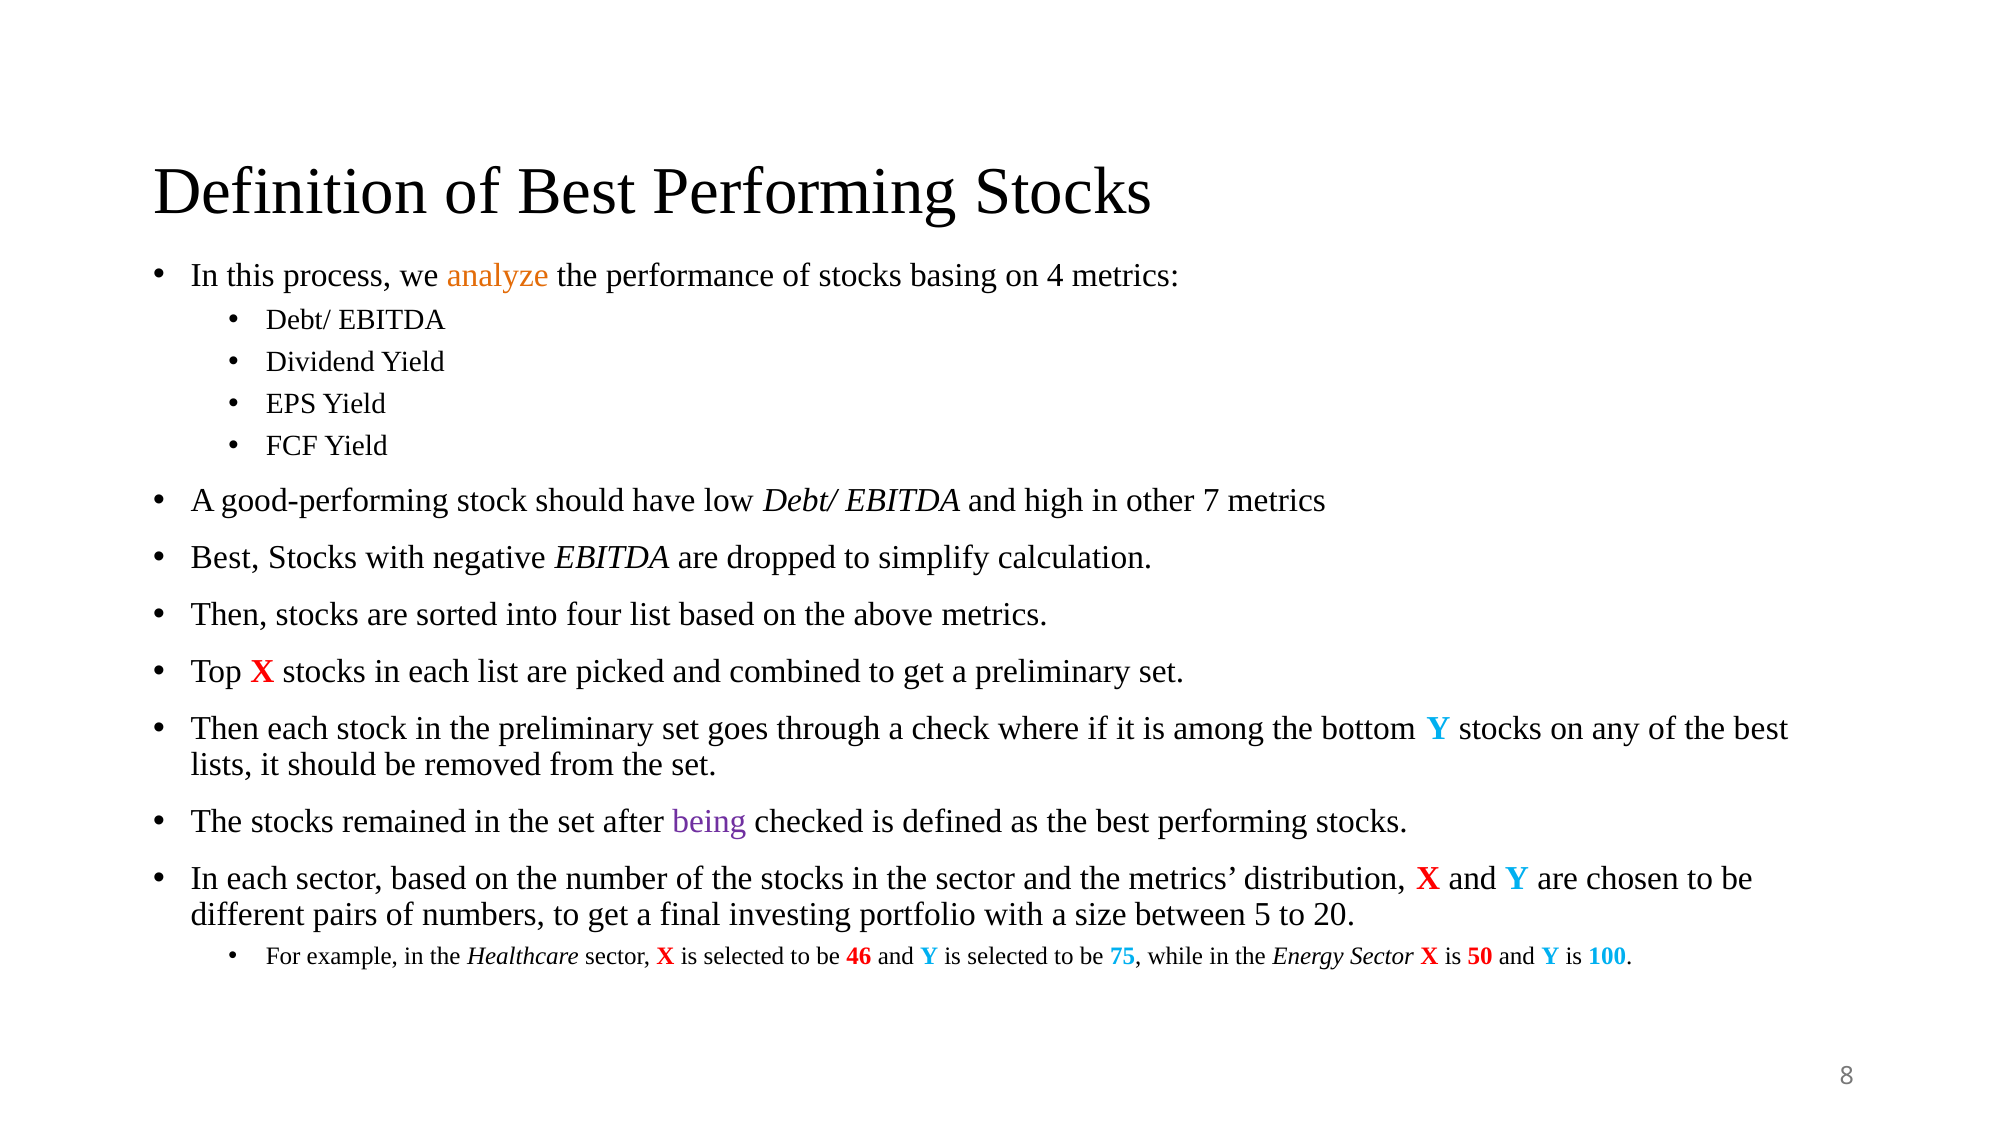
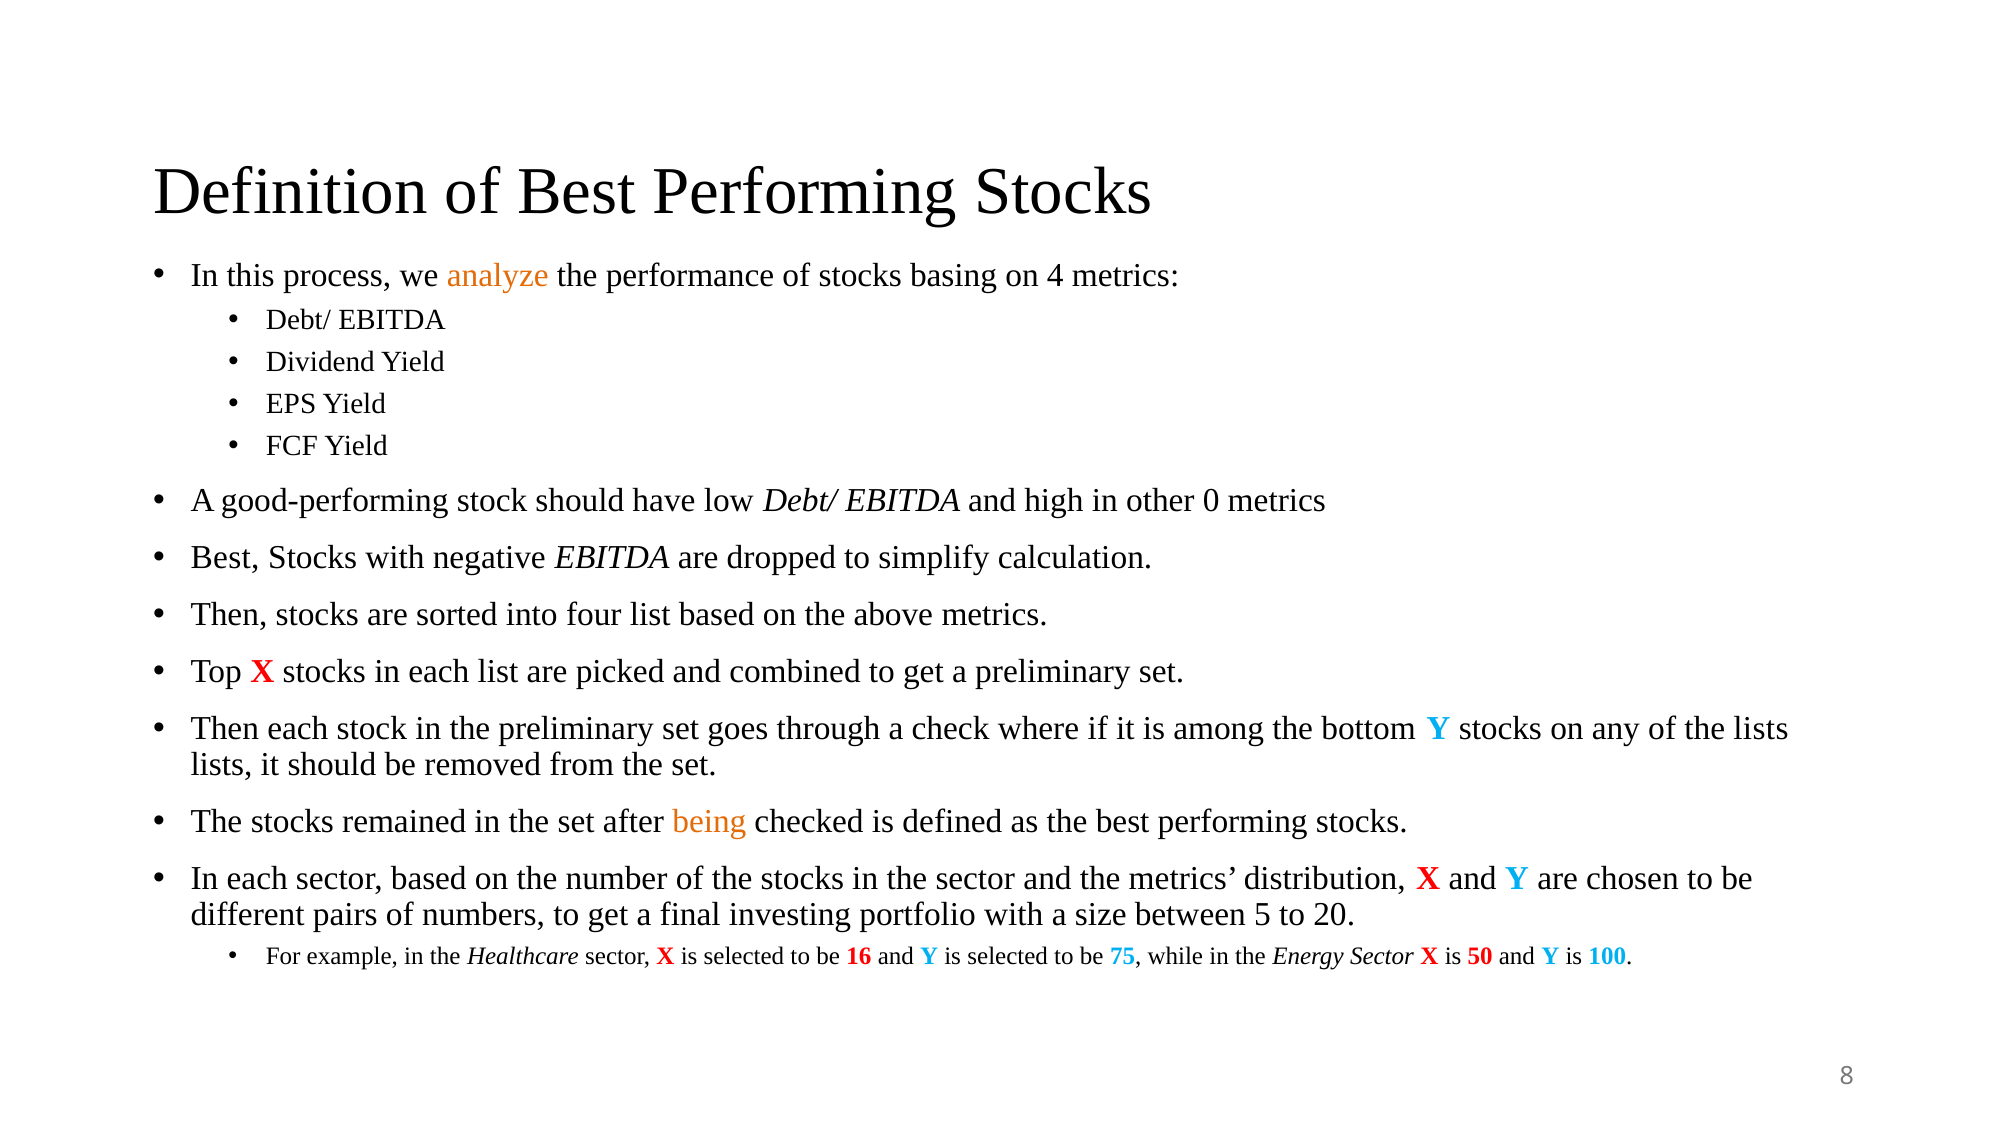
7: 7 -> 0
of the best: best -> lists
being colour: purple -> orange
46: 46 -> 16
